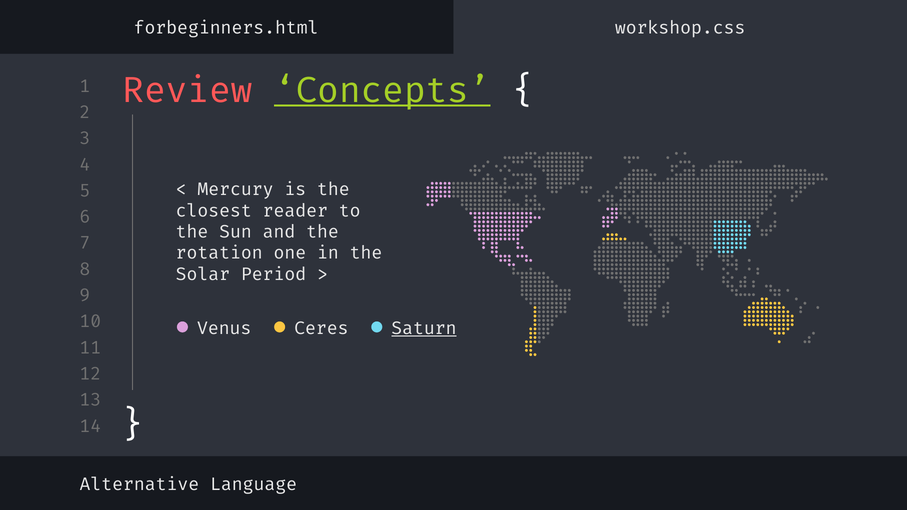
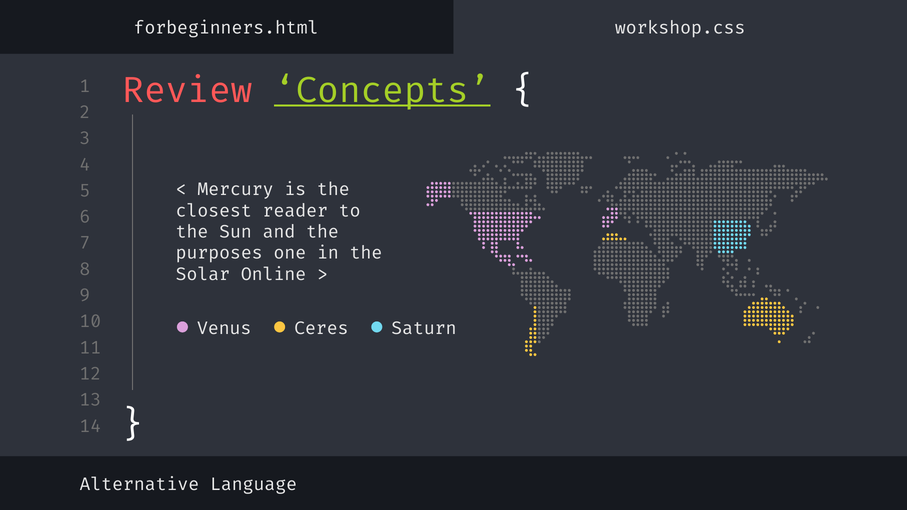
rotation: rotation -> purposes
Period: Period -> Online
Saturn underline: present -> none
